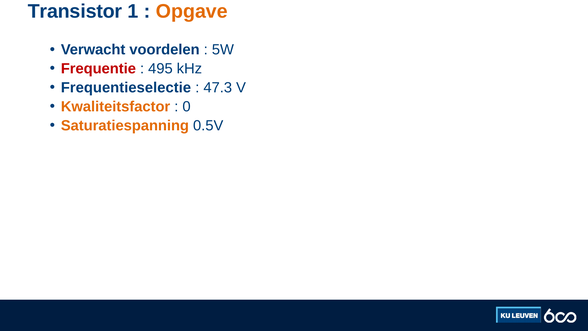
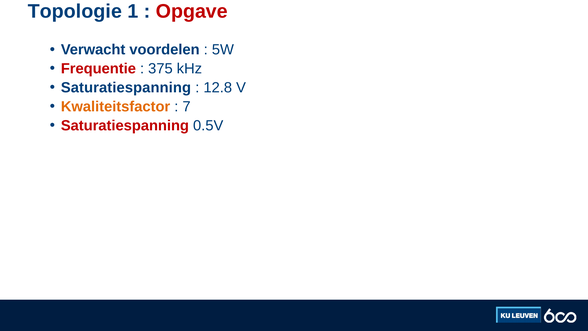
Transistor: Transistor -> Topologie
Opgave colour: orange -> red
495: 495 -> 375
Frequentieselectie at (126, 88): Frequentieselectie -> Saturatiespanning
47.3: 47.3 -> 12.8
0: 0 -> 7
Saturatiespanning at (125, 125) colour: orange -> red
